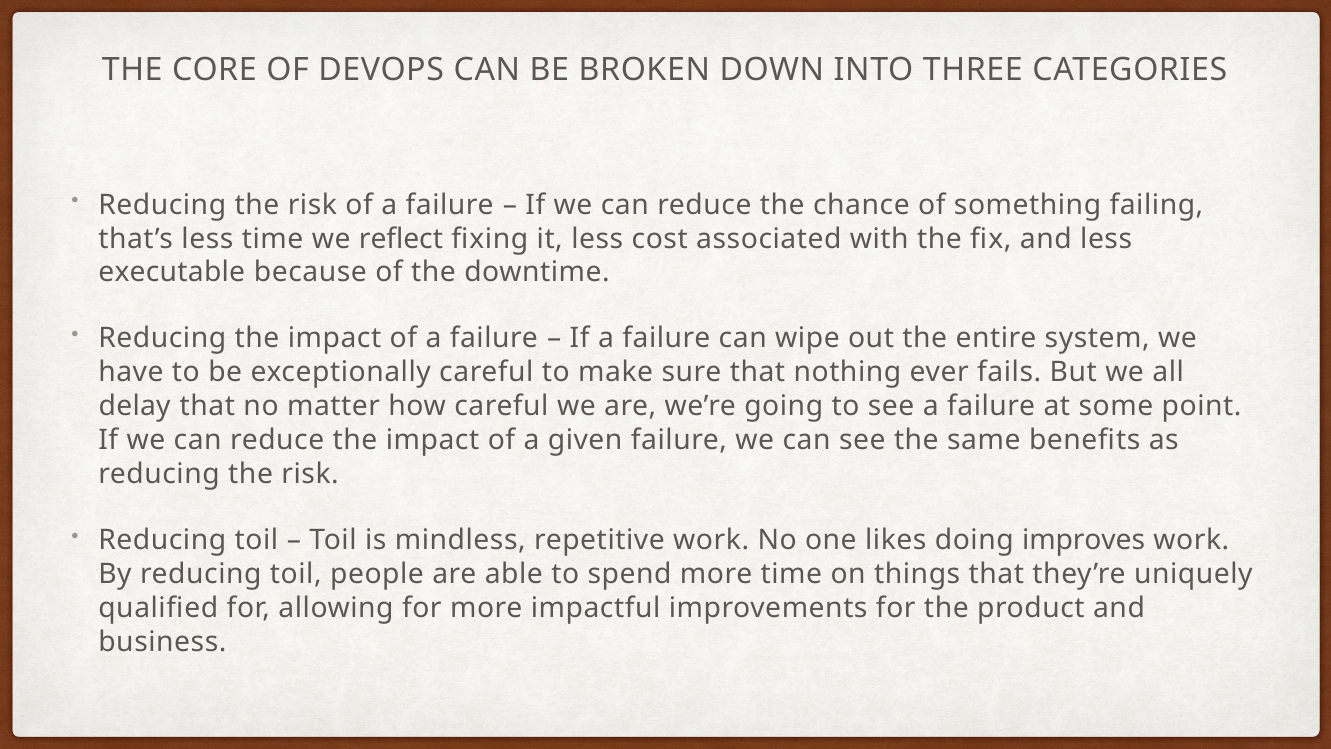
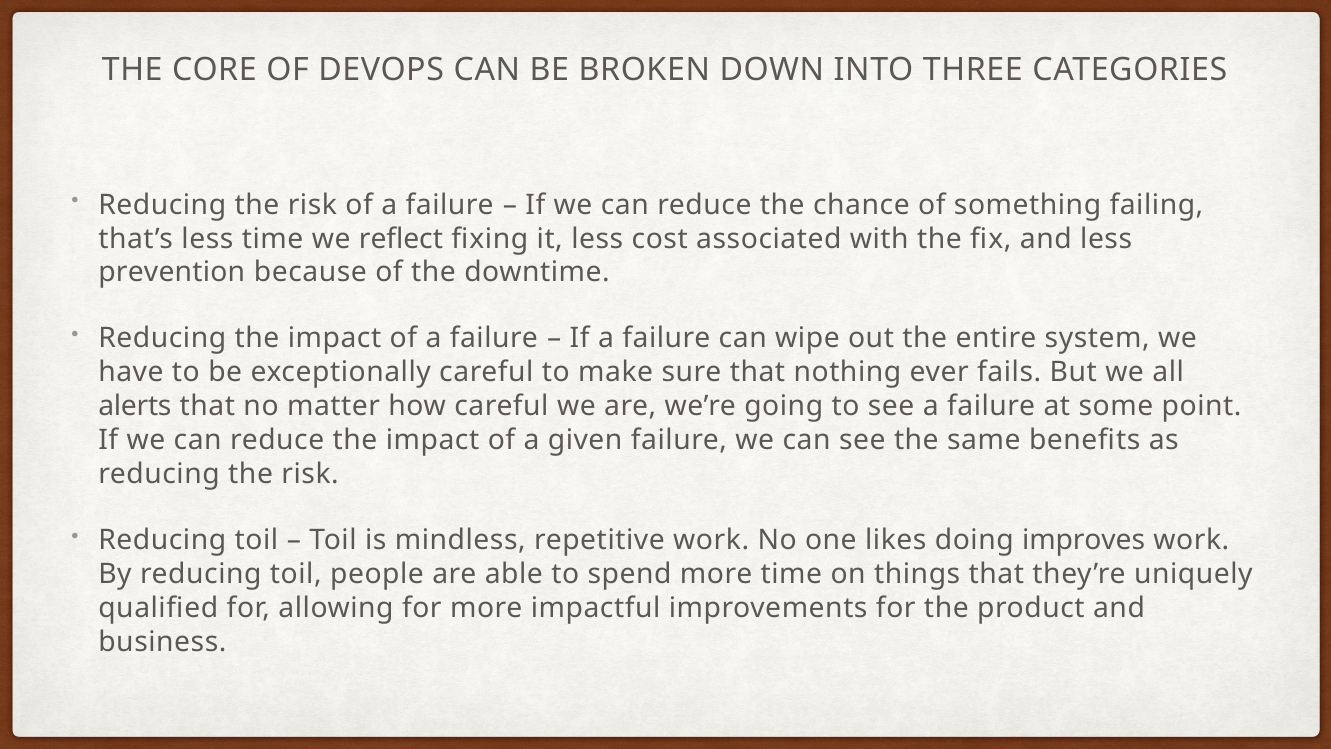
executable: executable -> prevention
delay: delay -> alerts
